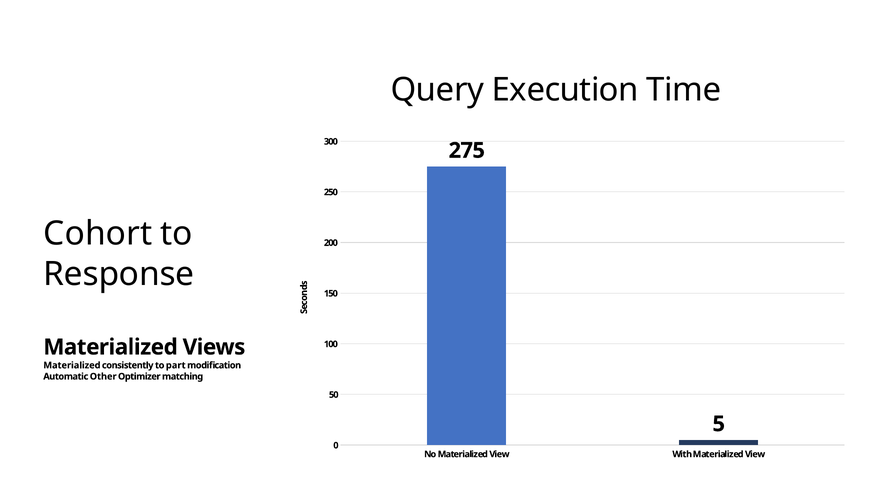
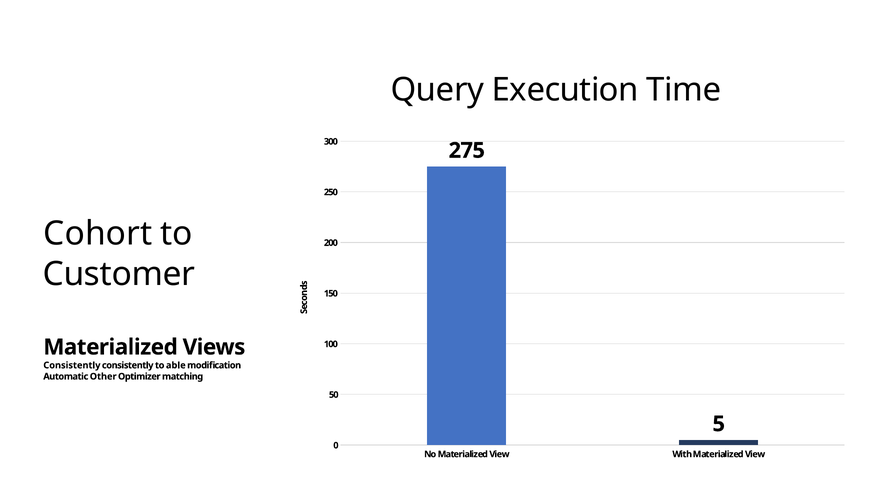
Response: Response -> Customer
Materialized at (72, 365): Materialized -> Consistently
part: part -> able
